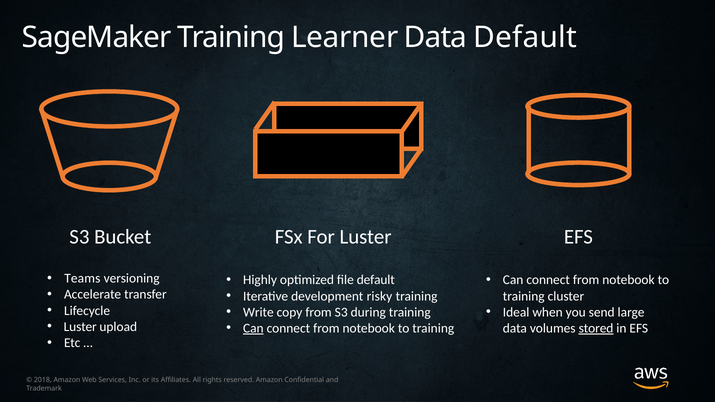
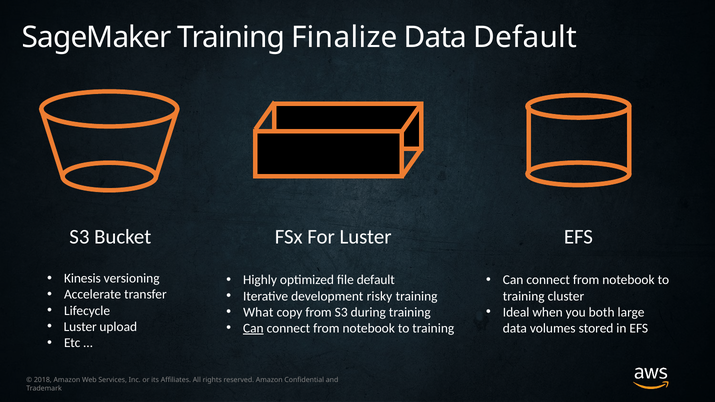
Learner: Learner -> Finalize
Teams: Teams -> Kinesis
Write: Write -> What
send: send -> both
stored underline: present -> none
